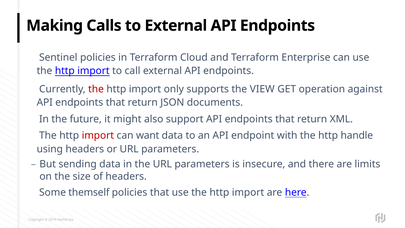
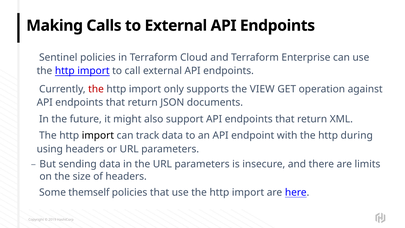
import at (98, 136) colour: red -> black
want: want -> track
handle: handle -> during
